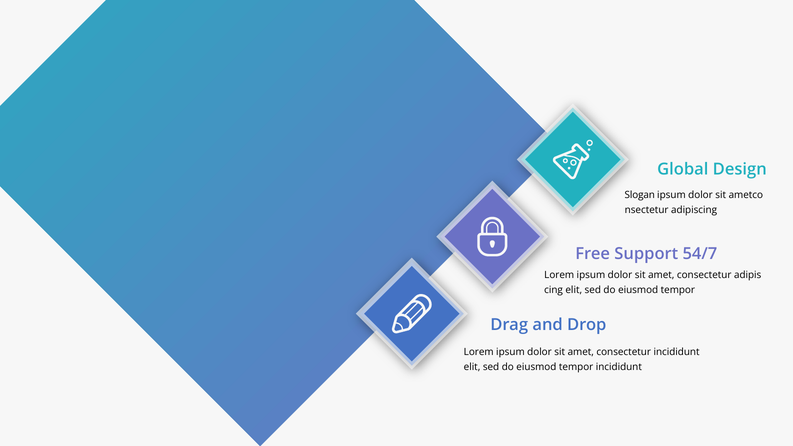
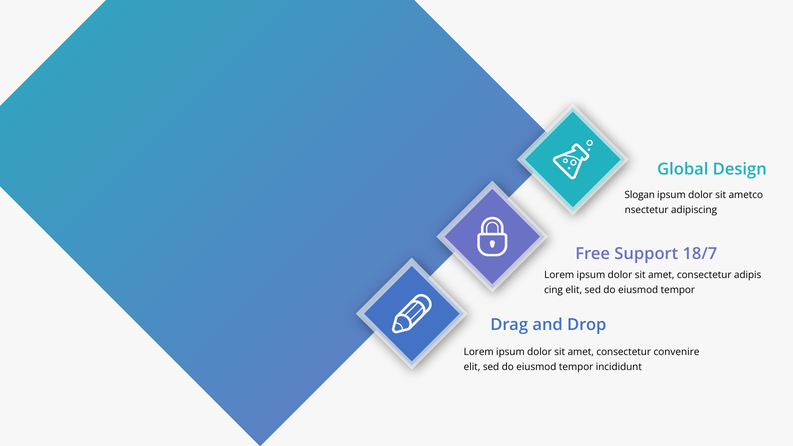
54/7: 54/7 -> 18/7
consectetur incididunt: incididunt -> convenire
